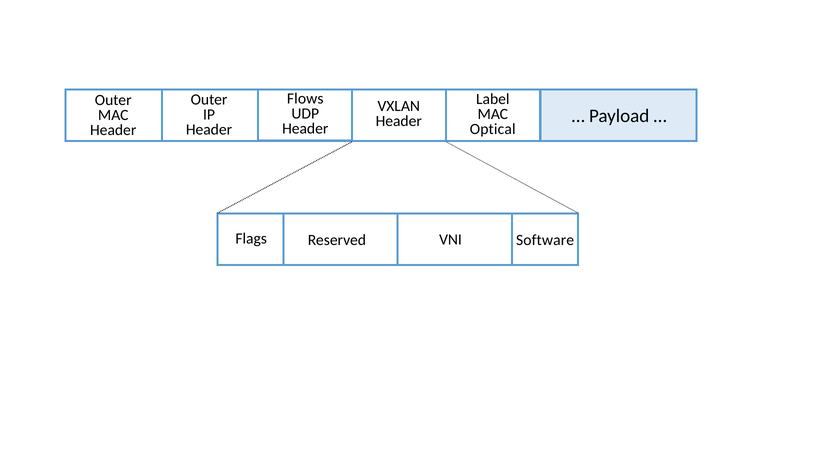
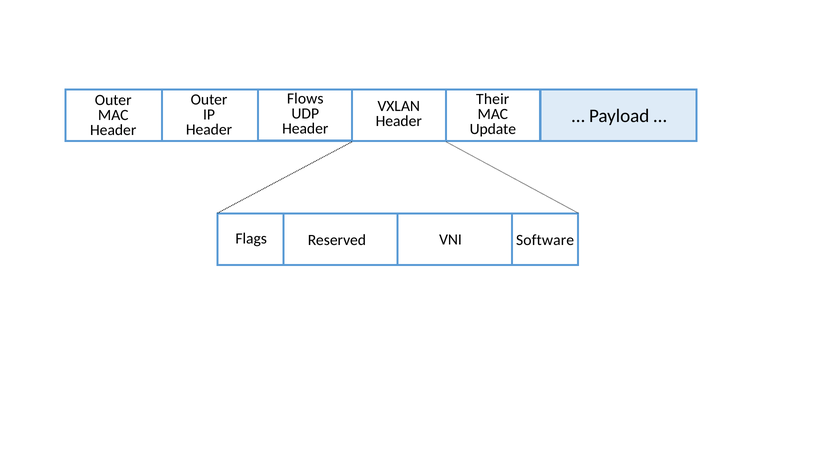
Label: Label -> Their
Optical: Optical -> Update
